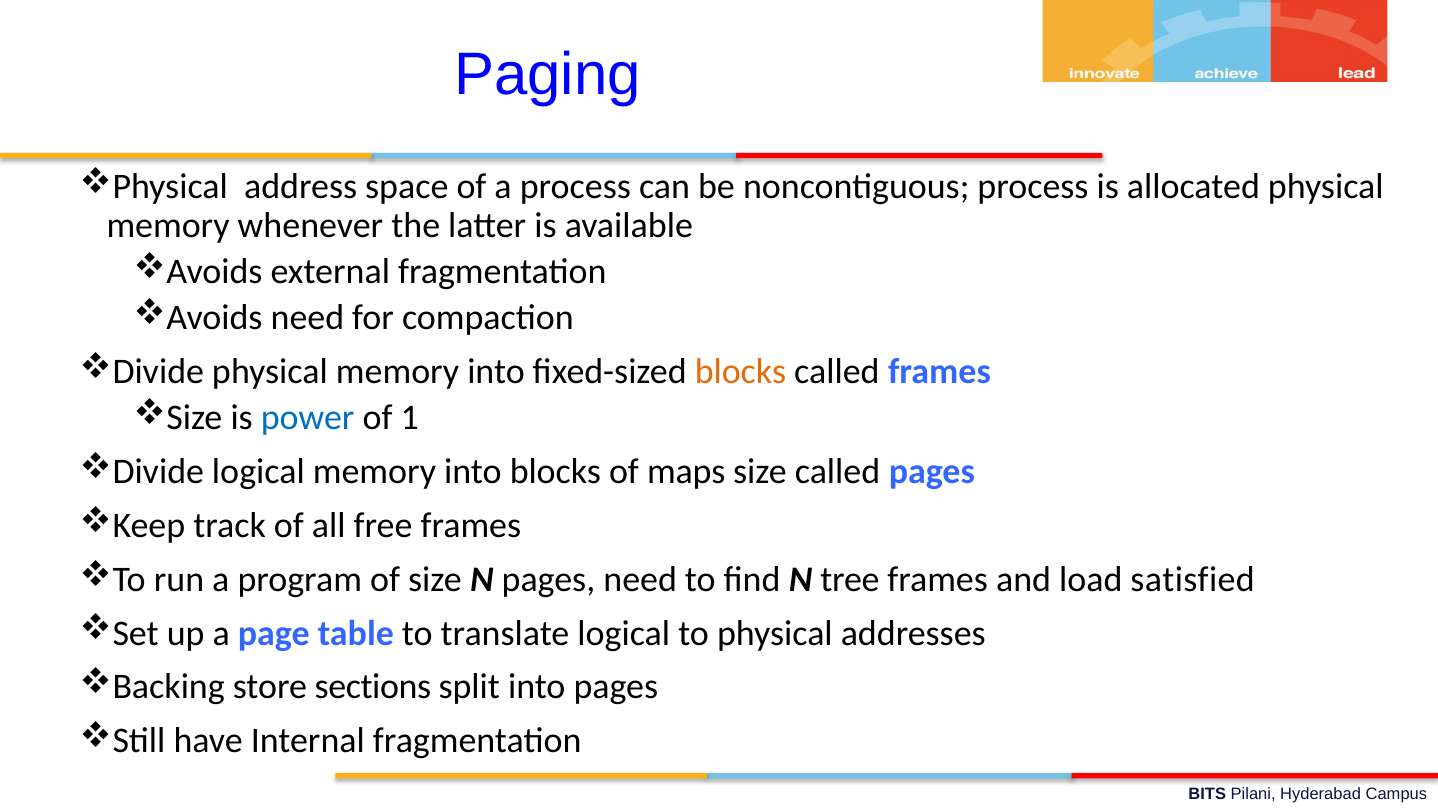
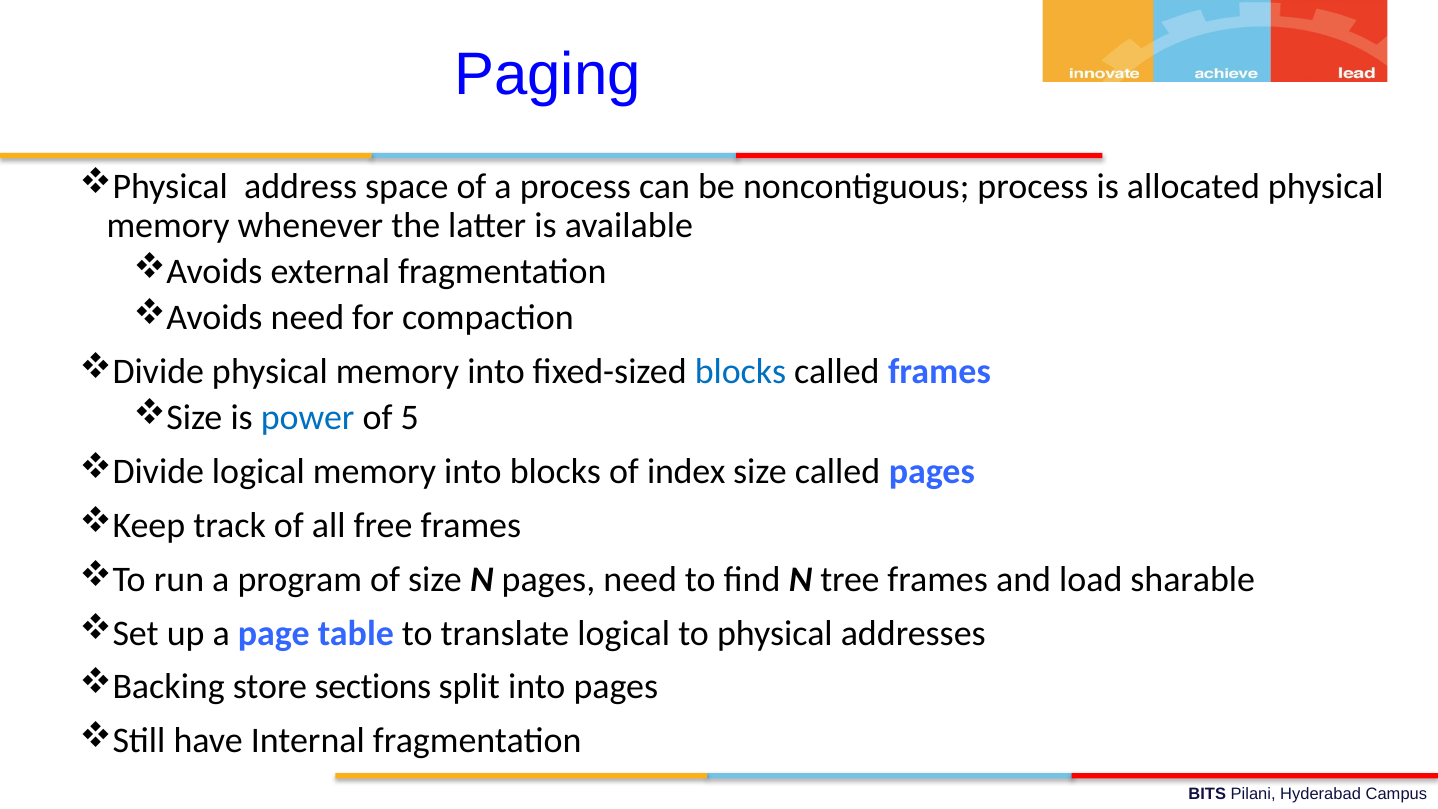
blocks at (740, 372) colour: orange -> blue
1: 1 -> 5
maps: maps -> index
satisfied: satisfied -> sharable
